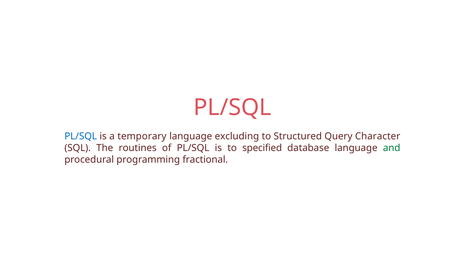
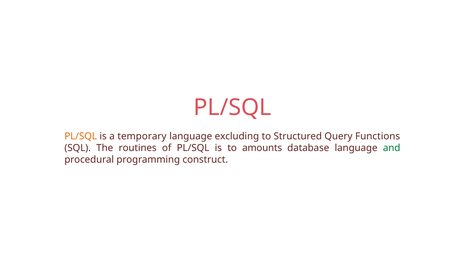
PL/SQL at (81, 136) colour: blue -> orange
Character: Character -> Functions
specified: specified -> amounts
fractional: fractional -> construct
